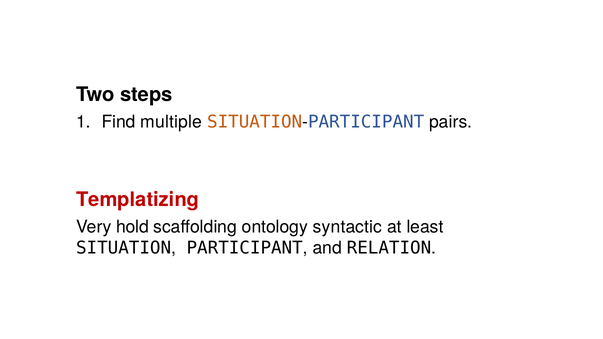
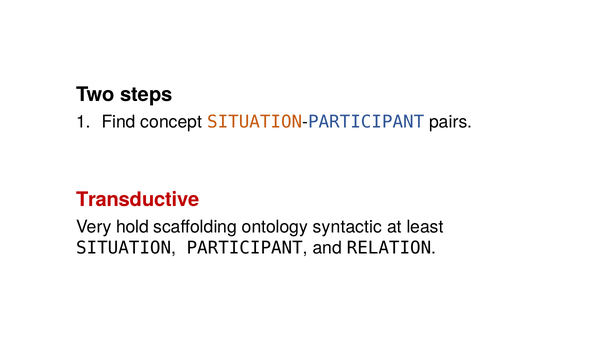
multiple: multiple -> concept
Templatizing: Templatizing -> Transductive
